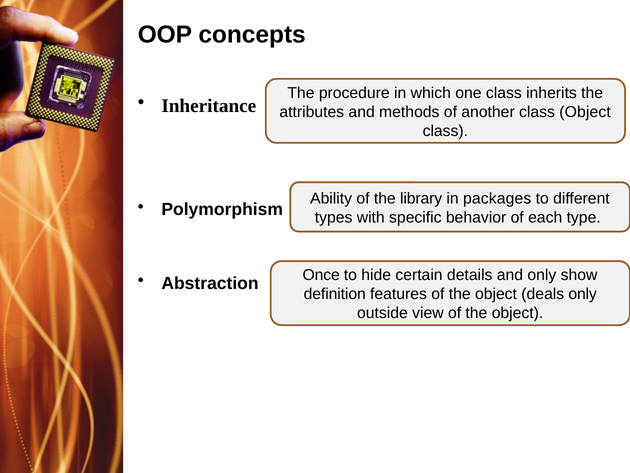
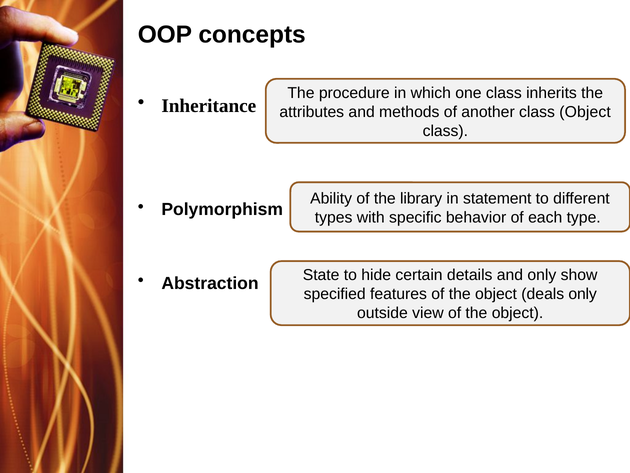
packages: packages -> statement
Once: Once -> State
definition: definition -> specified
